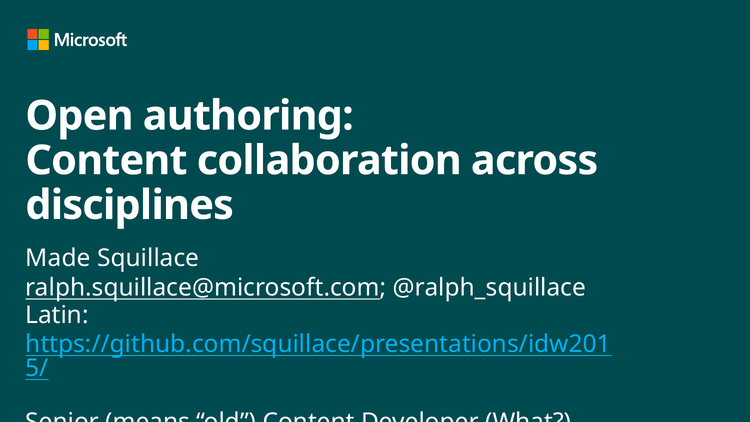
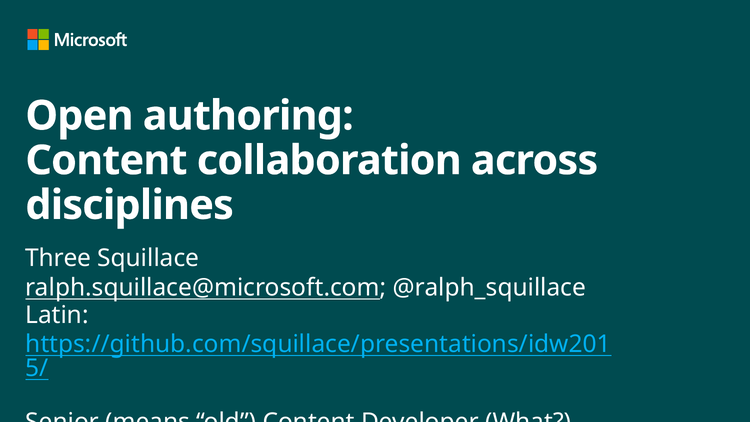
Made: Made -> Three
